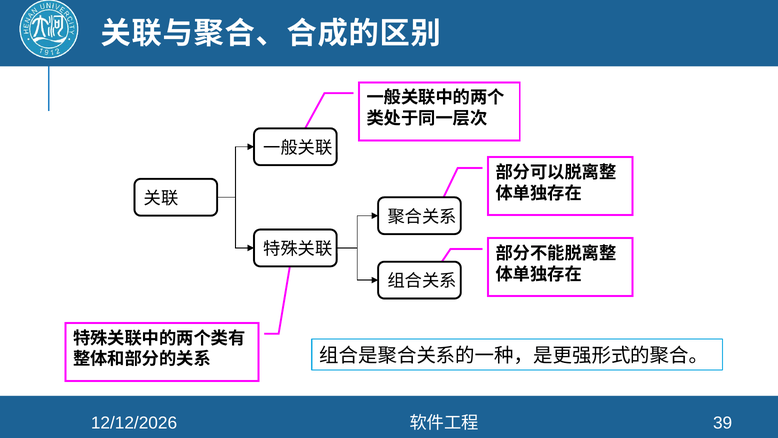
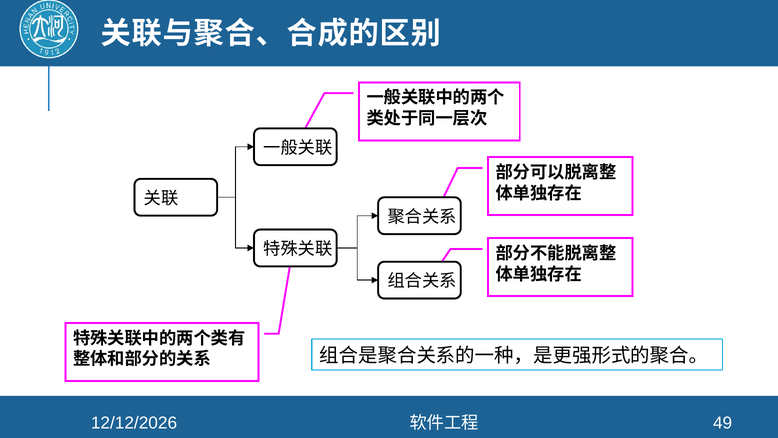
39: 39 -> 49
